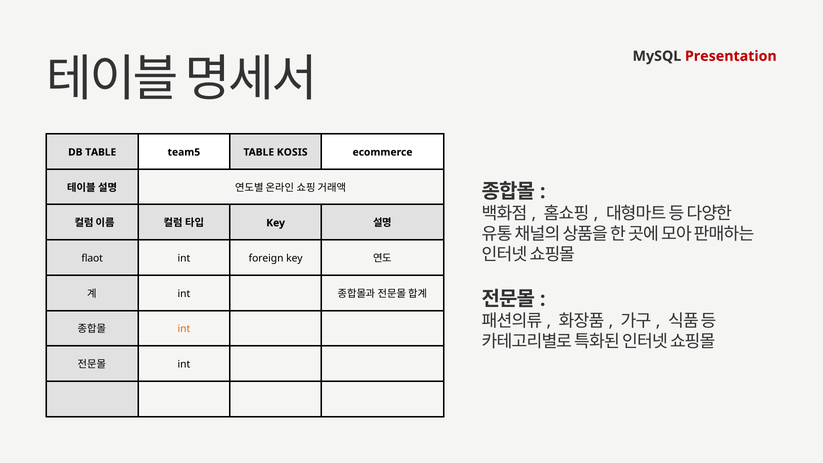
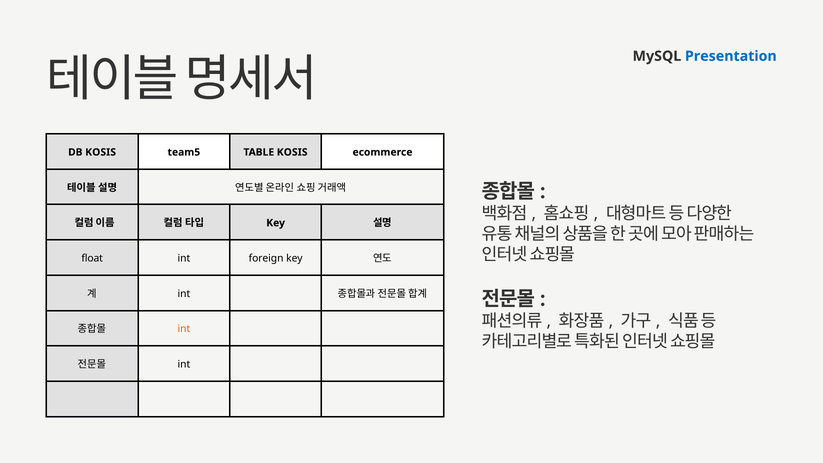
Presentation colour: red -> blue
DB TABLE: TABLE -> KOSIS
flaot: flaot -> float
